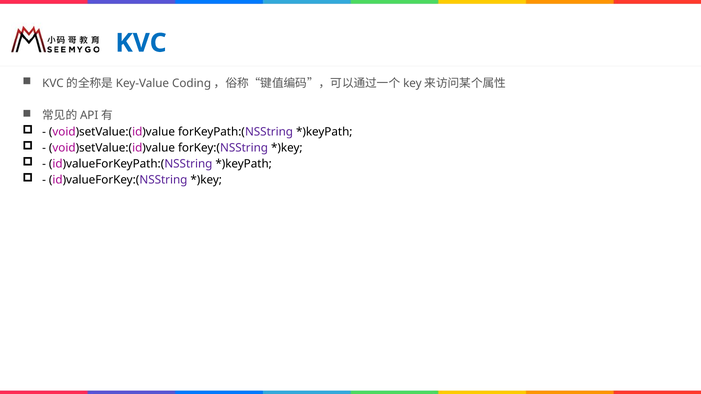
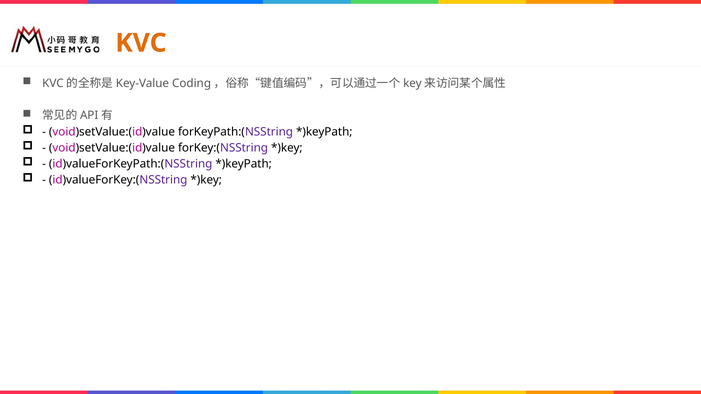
KVC colour: blue -> orange
